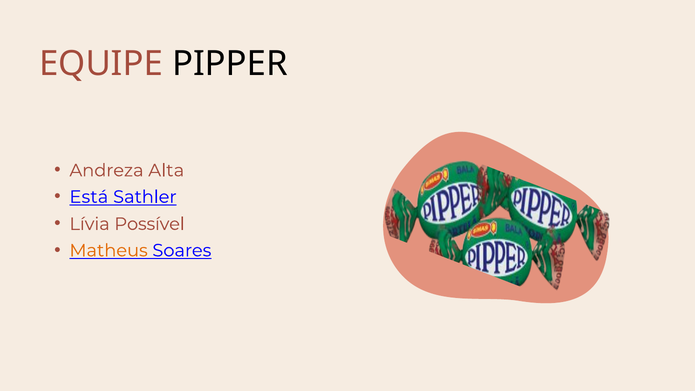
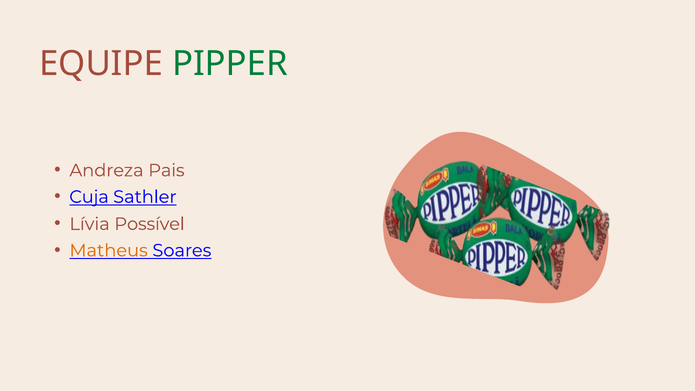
PIPPER colour: black -> green
Alta: Alta -> Pais
Está: Está -> Cuja
